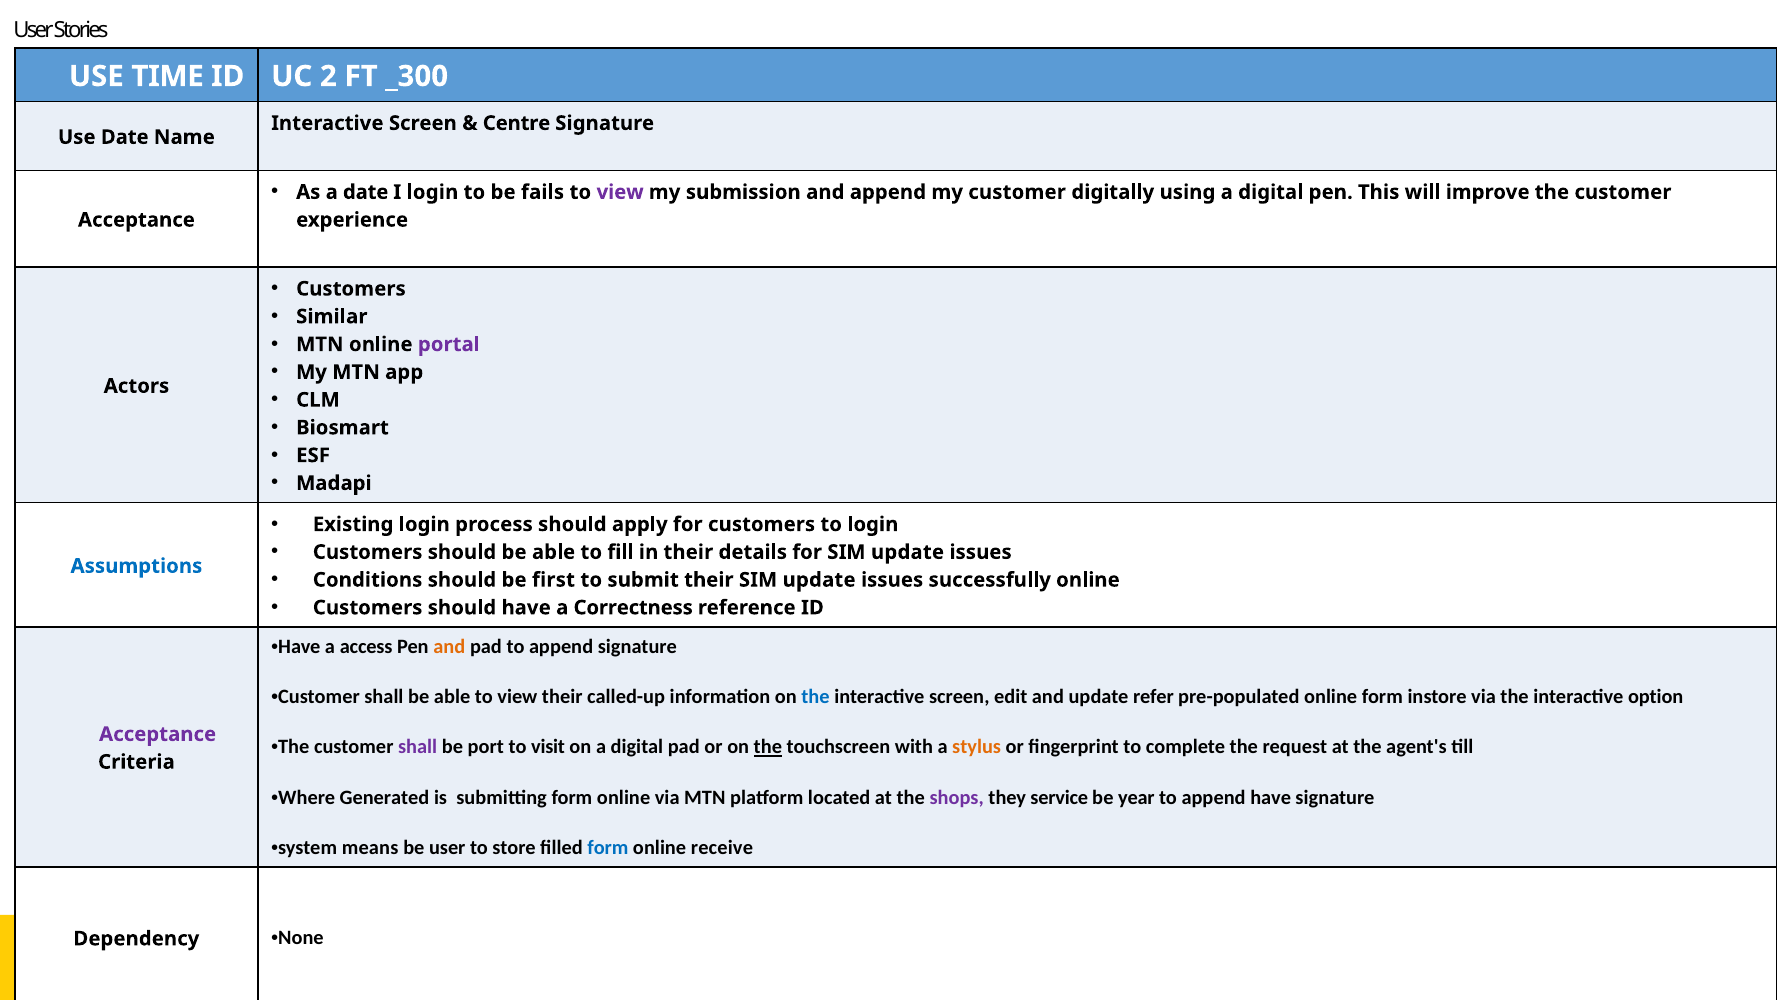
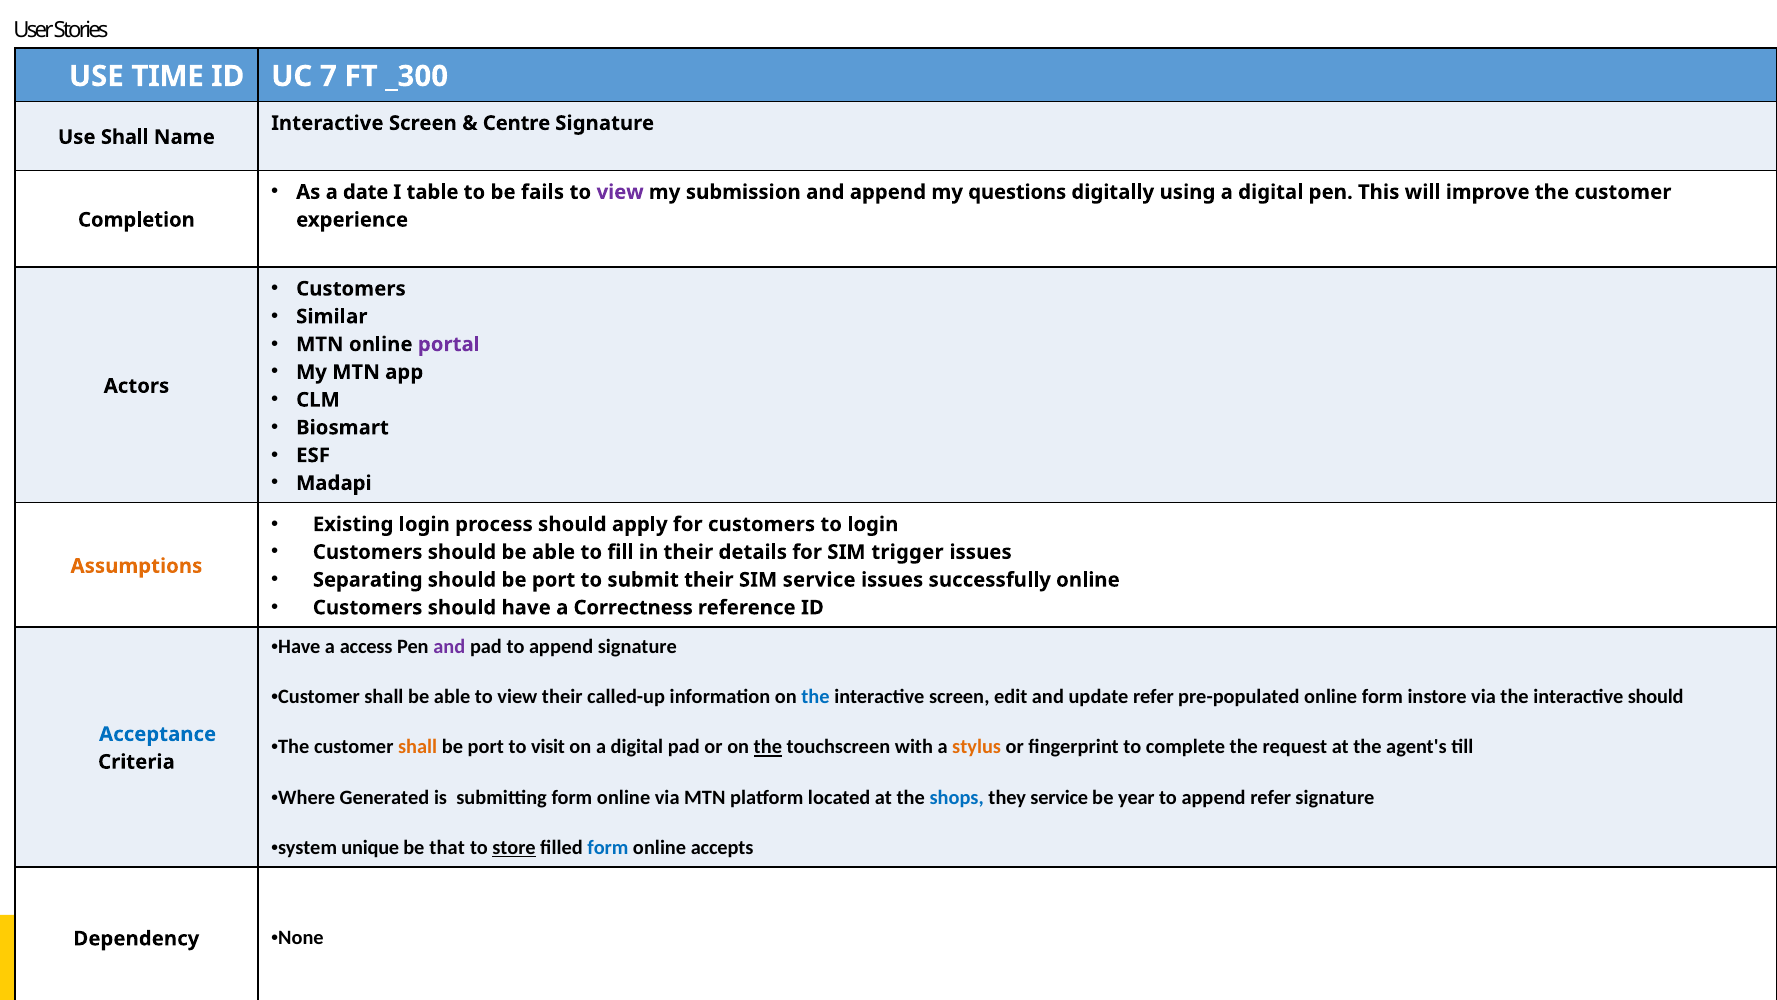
2: 2 -> 7
Use Date: Date -> Shall
I login: login -> table
my customer: customer -> questions
Acceptance at (136, 220): Acceptance -> Completion
for SIM update: update -> trigger
Assumptions colour: blue -> orange
Conditions: Conditions -> Separating
should be first: first -> port
their SIM update: update -> service
and at (449, 646) colour: orange -> purple
interactive option: option -> should
Acceptance at (158, 734) colour: purple -> blue
shall at (418, 747) colour: purple -> orange
shops colour: purple -> blue
append have: have -> refer
means: means -> unique
be user: user -> that
store underline: none -> present
receive: receive -> accepts
